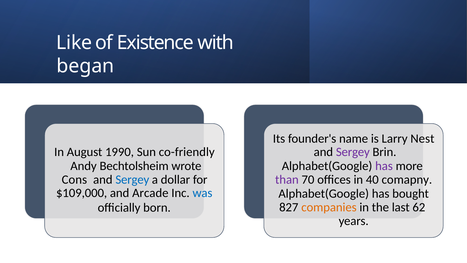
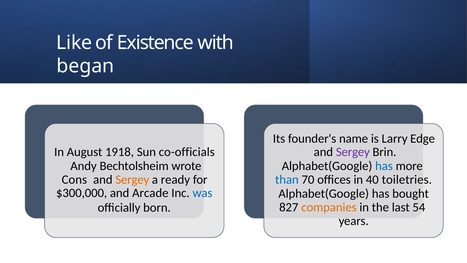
Nest: Nest -> Edge
1990: 1990 -> 1918
co-friendly: co-friendly -> co-officials
has at (384, 166) colour: purple -> blue
Sergey at (132, 179) colour: blue -> orange
dollar: dollar -> ready
than colour: purple -> blue
comapny: comapny -> toiletries
$109,000: $109,000 -> $300,000
62: 62 -> 54
